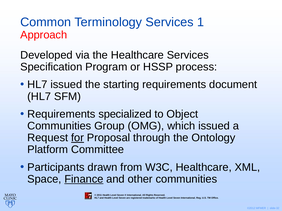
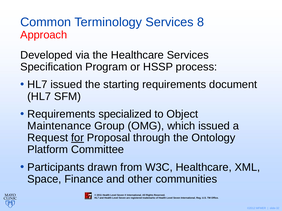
1: 1 -> 8
Communities at (59, 126): Communities -> Maintenance
Finance underline: present -> none
